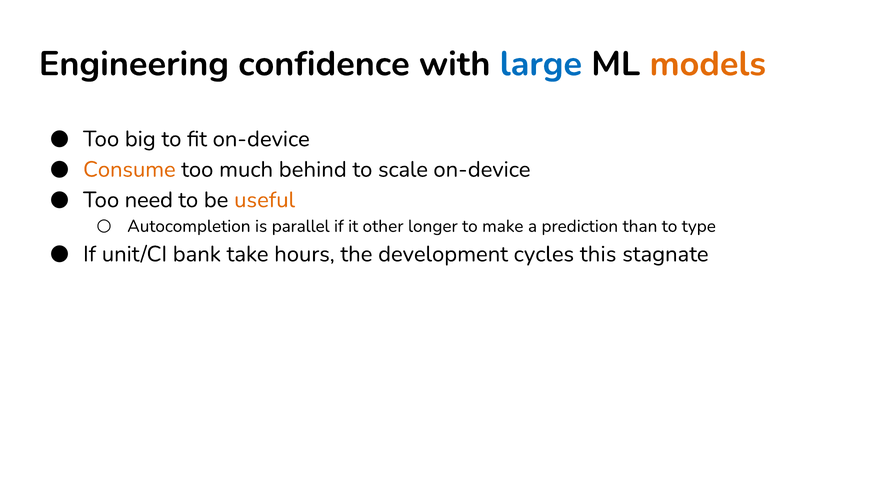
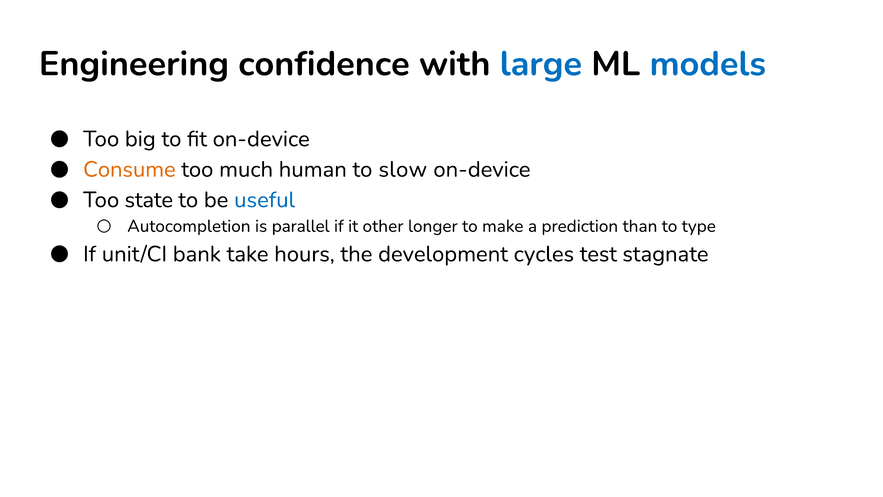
models colour: orange -> blue
behind: behind -> human
scale: scale -> slow
need: need -> state
useful colour: orange -> blue
this: this -> test
